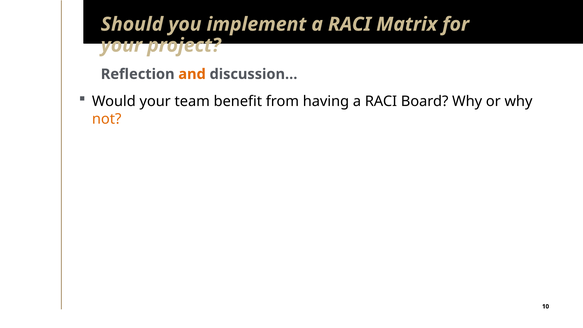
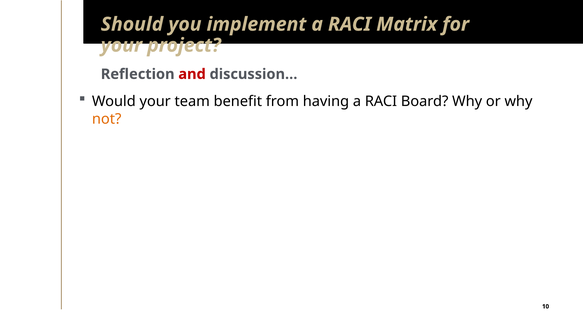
and colour: orange -> red
